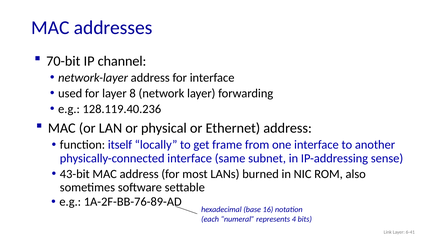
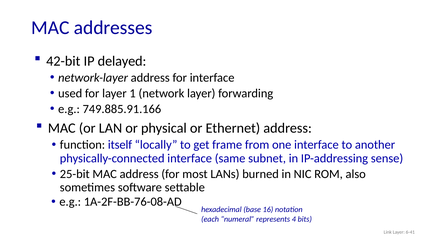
70-bit: 70-bit -> 42-bit
channel: channel -> delayed
8: 8 -> 1
128.119.40.236: 128.119.40.236 -> 749.885.91.166
43-bit: 43-bit -> 25-bit
1A-2F-BB-76-89-AD: 1A-2F-BB-76-89-AD -> 1A-2F-BB-76-08-AD
